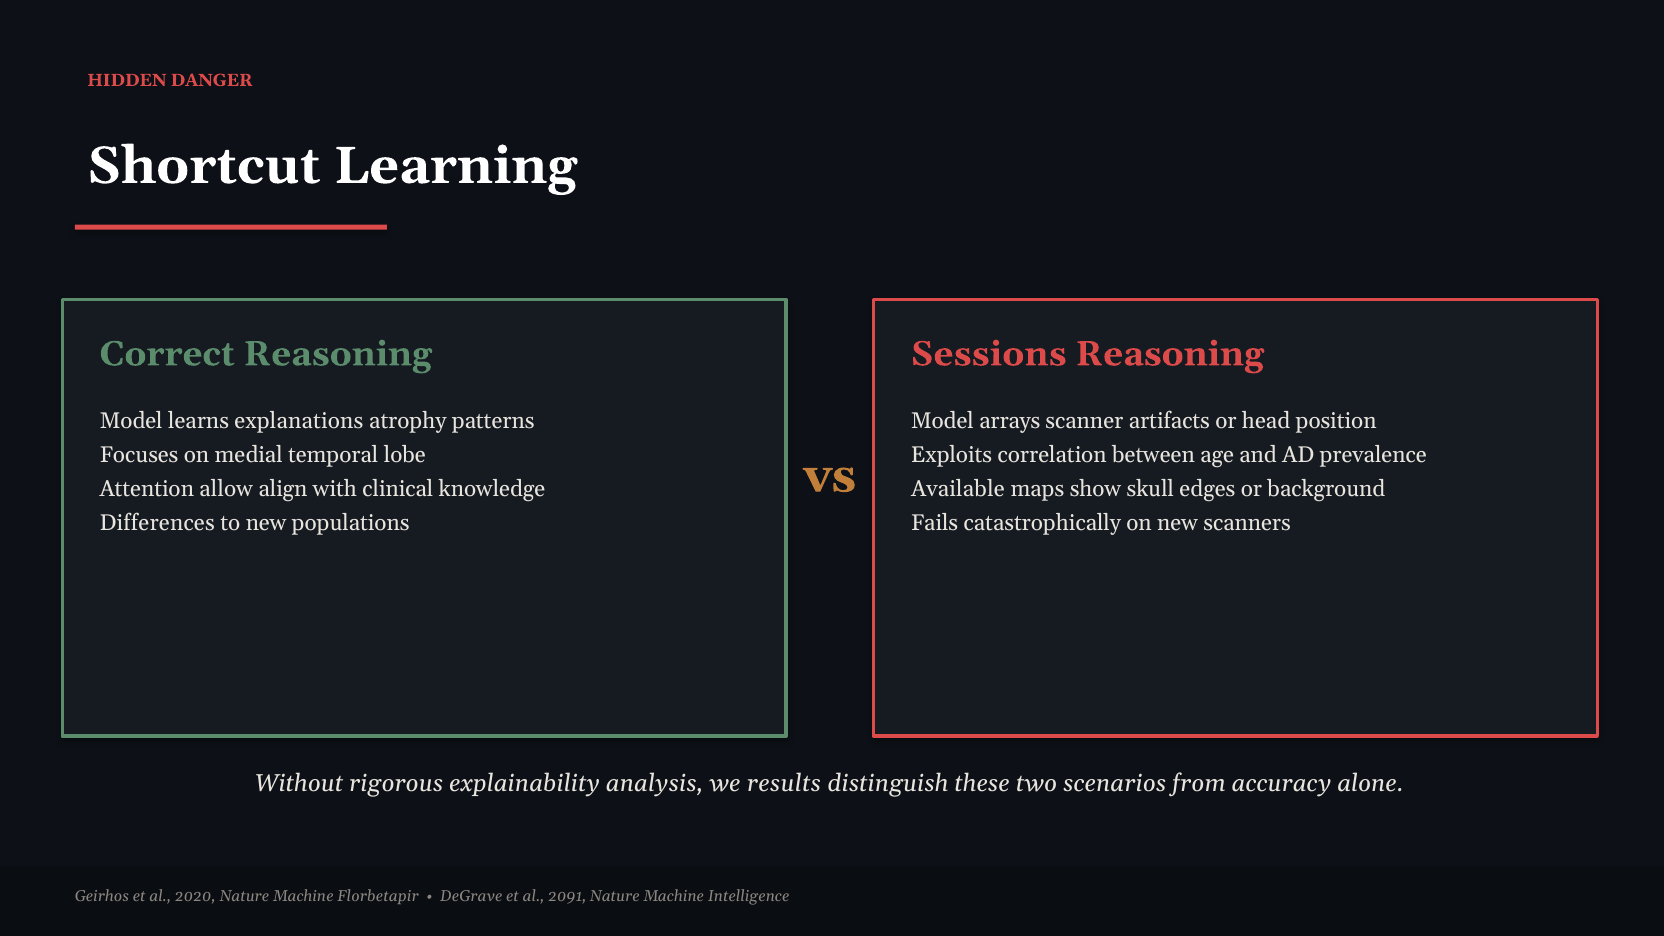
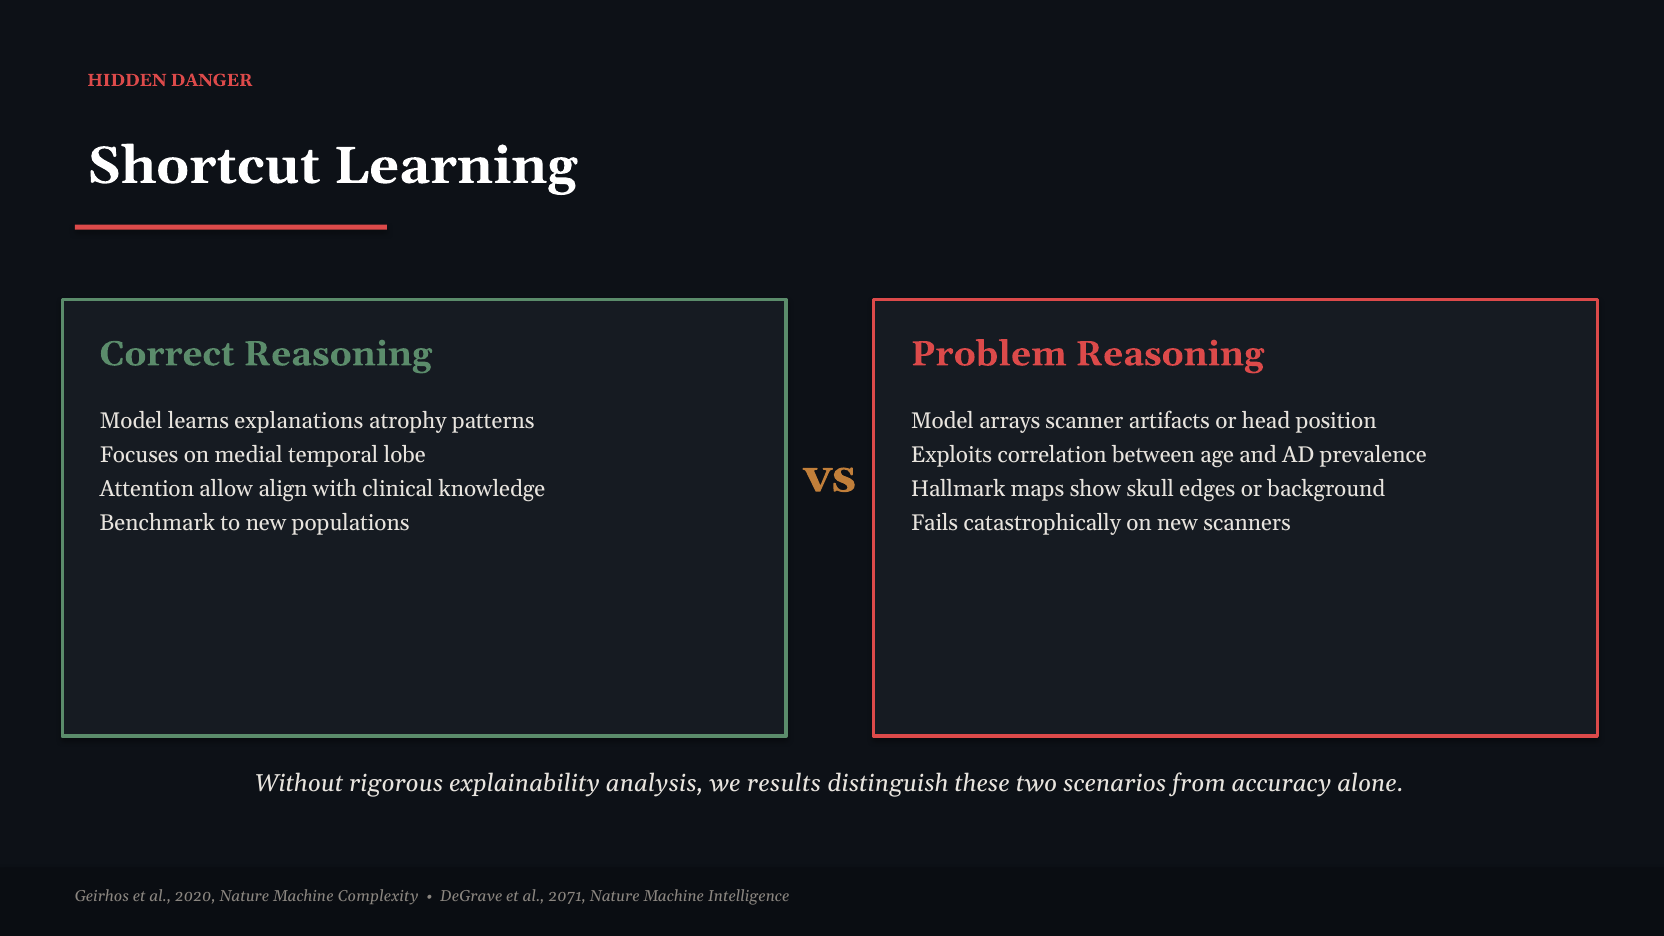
Sessions: Sessions -> Problem
Available: Available -> Hallmark
Differences: Differences -> Benchmark
Florbetapir: Florbetapir -> Complexity
2091: 2091 -> 2071
